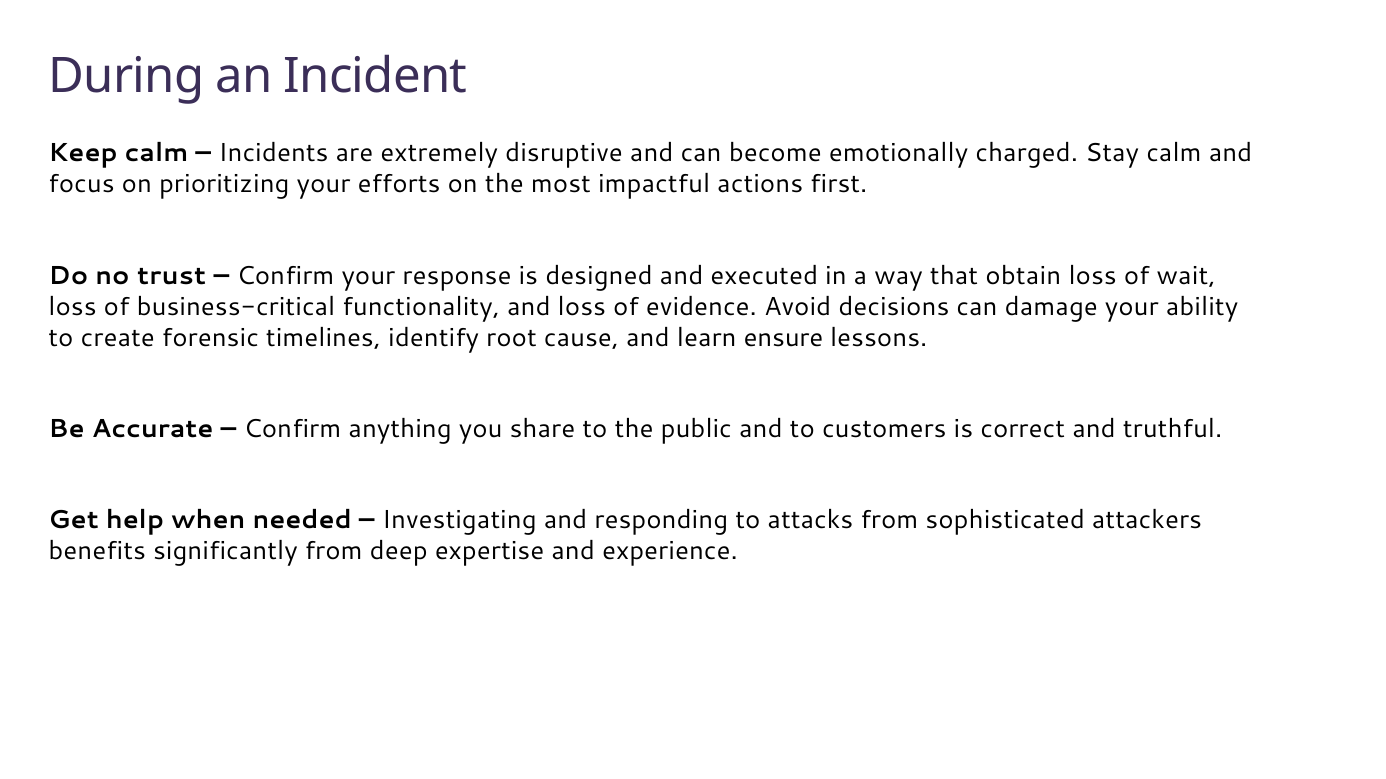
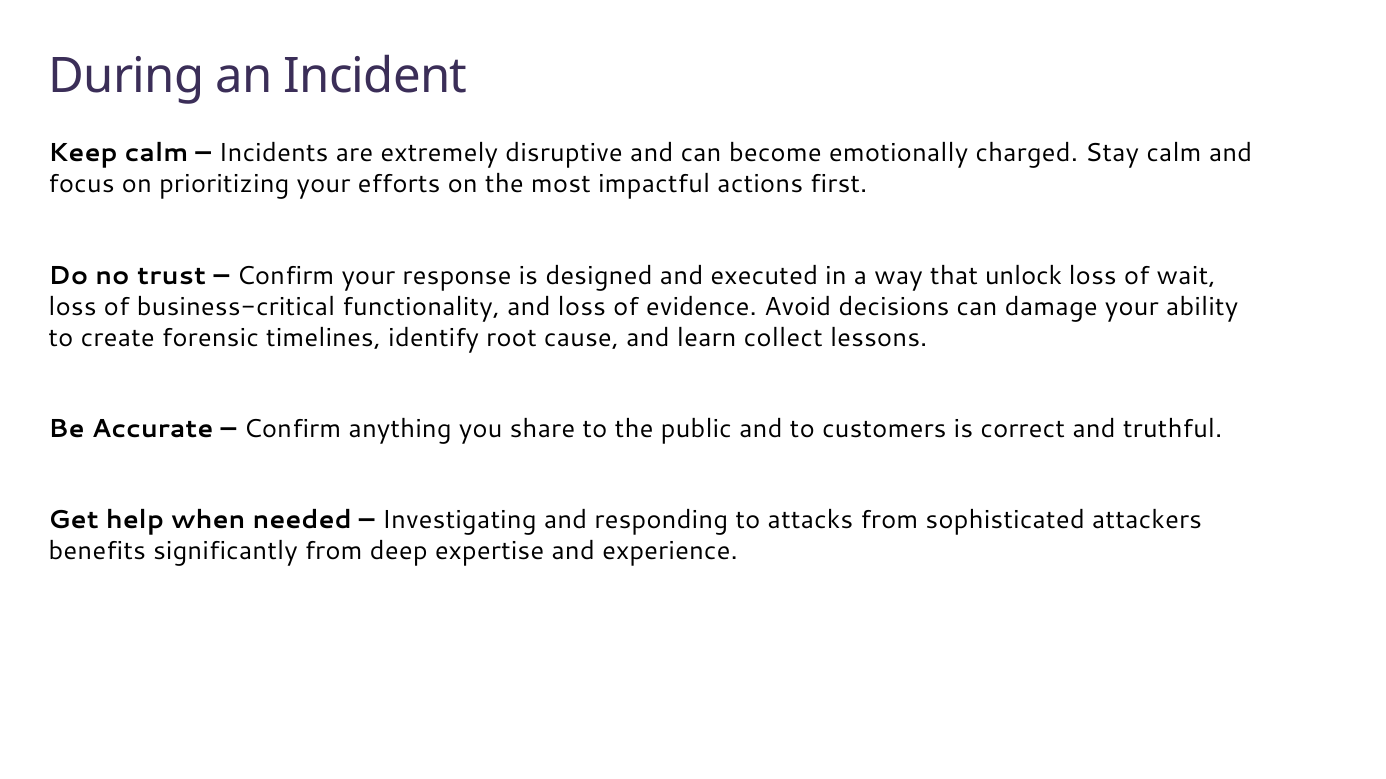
obtain: obtain -> unlock
ensure: ensure -> collect
